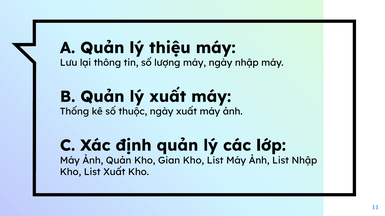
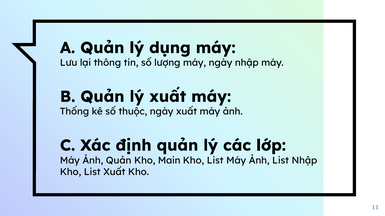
thiệu: thiệu -> dụng
Gian: Gian -> Main
